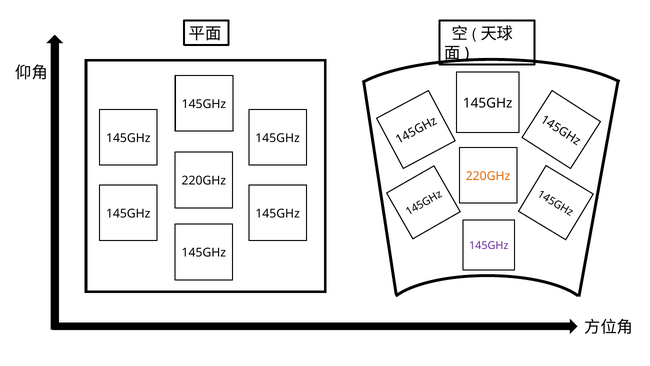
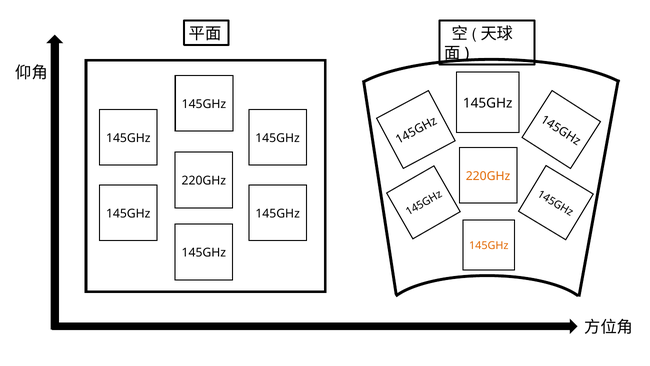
145GHz at (489, 245) colour: purple -> orange
